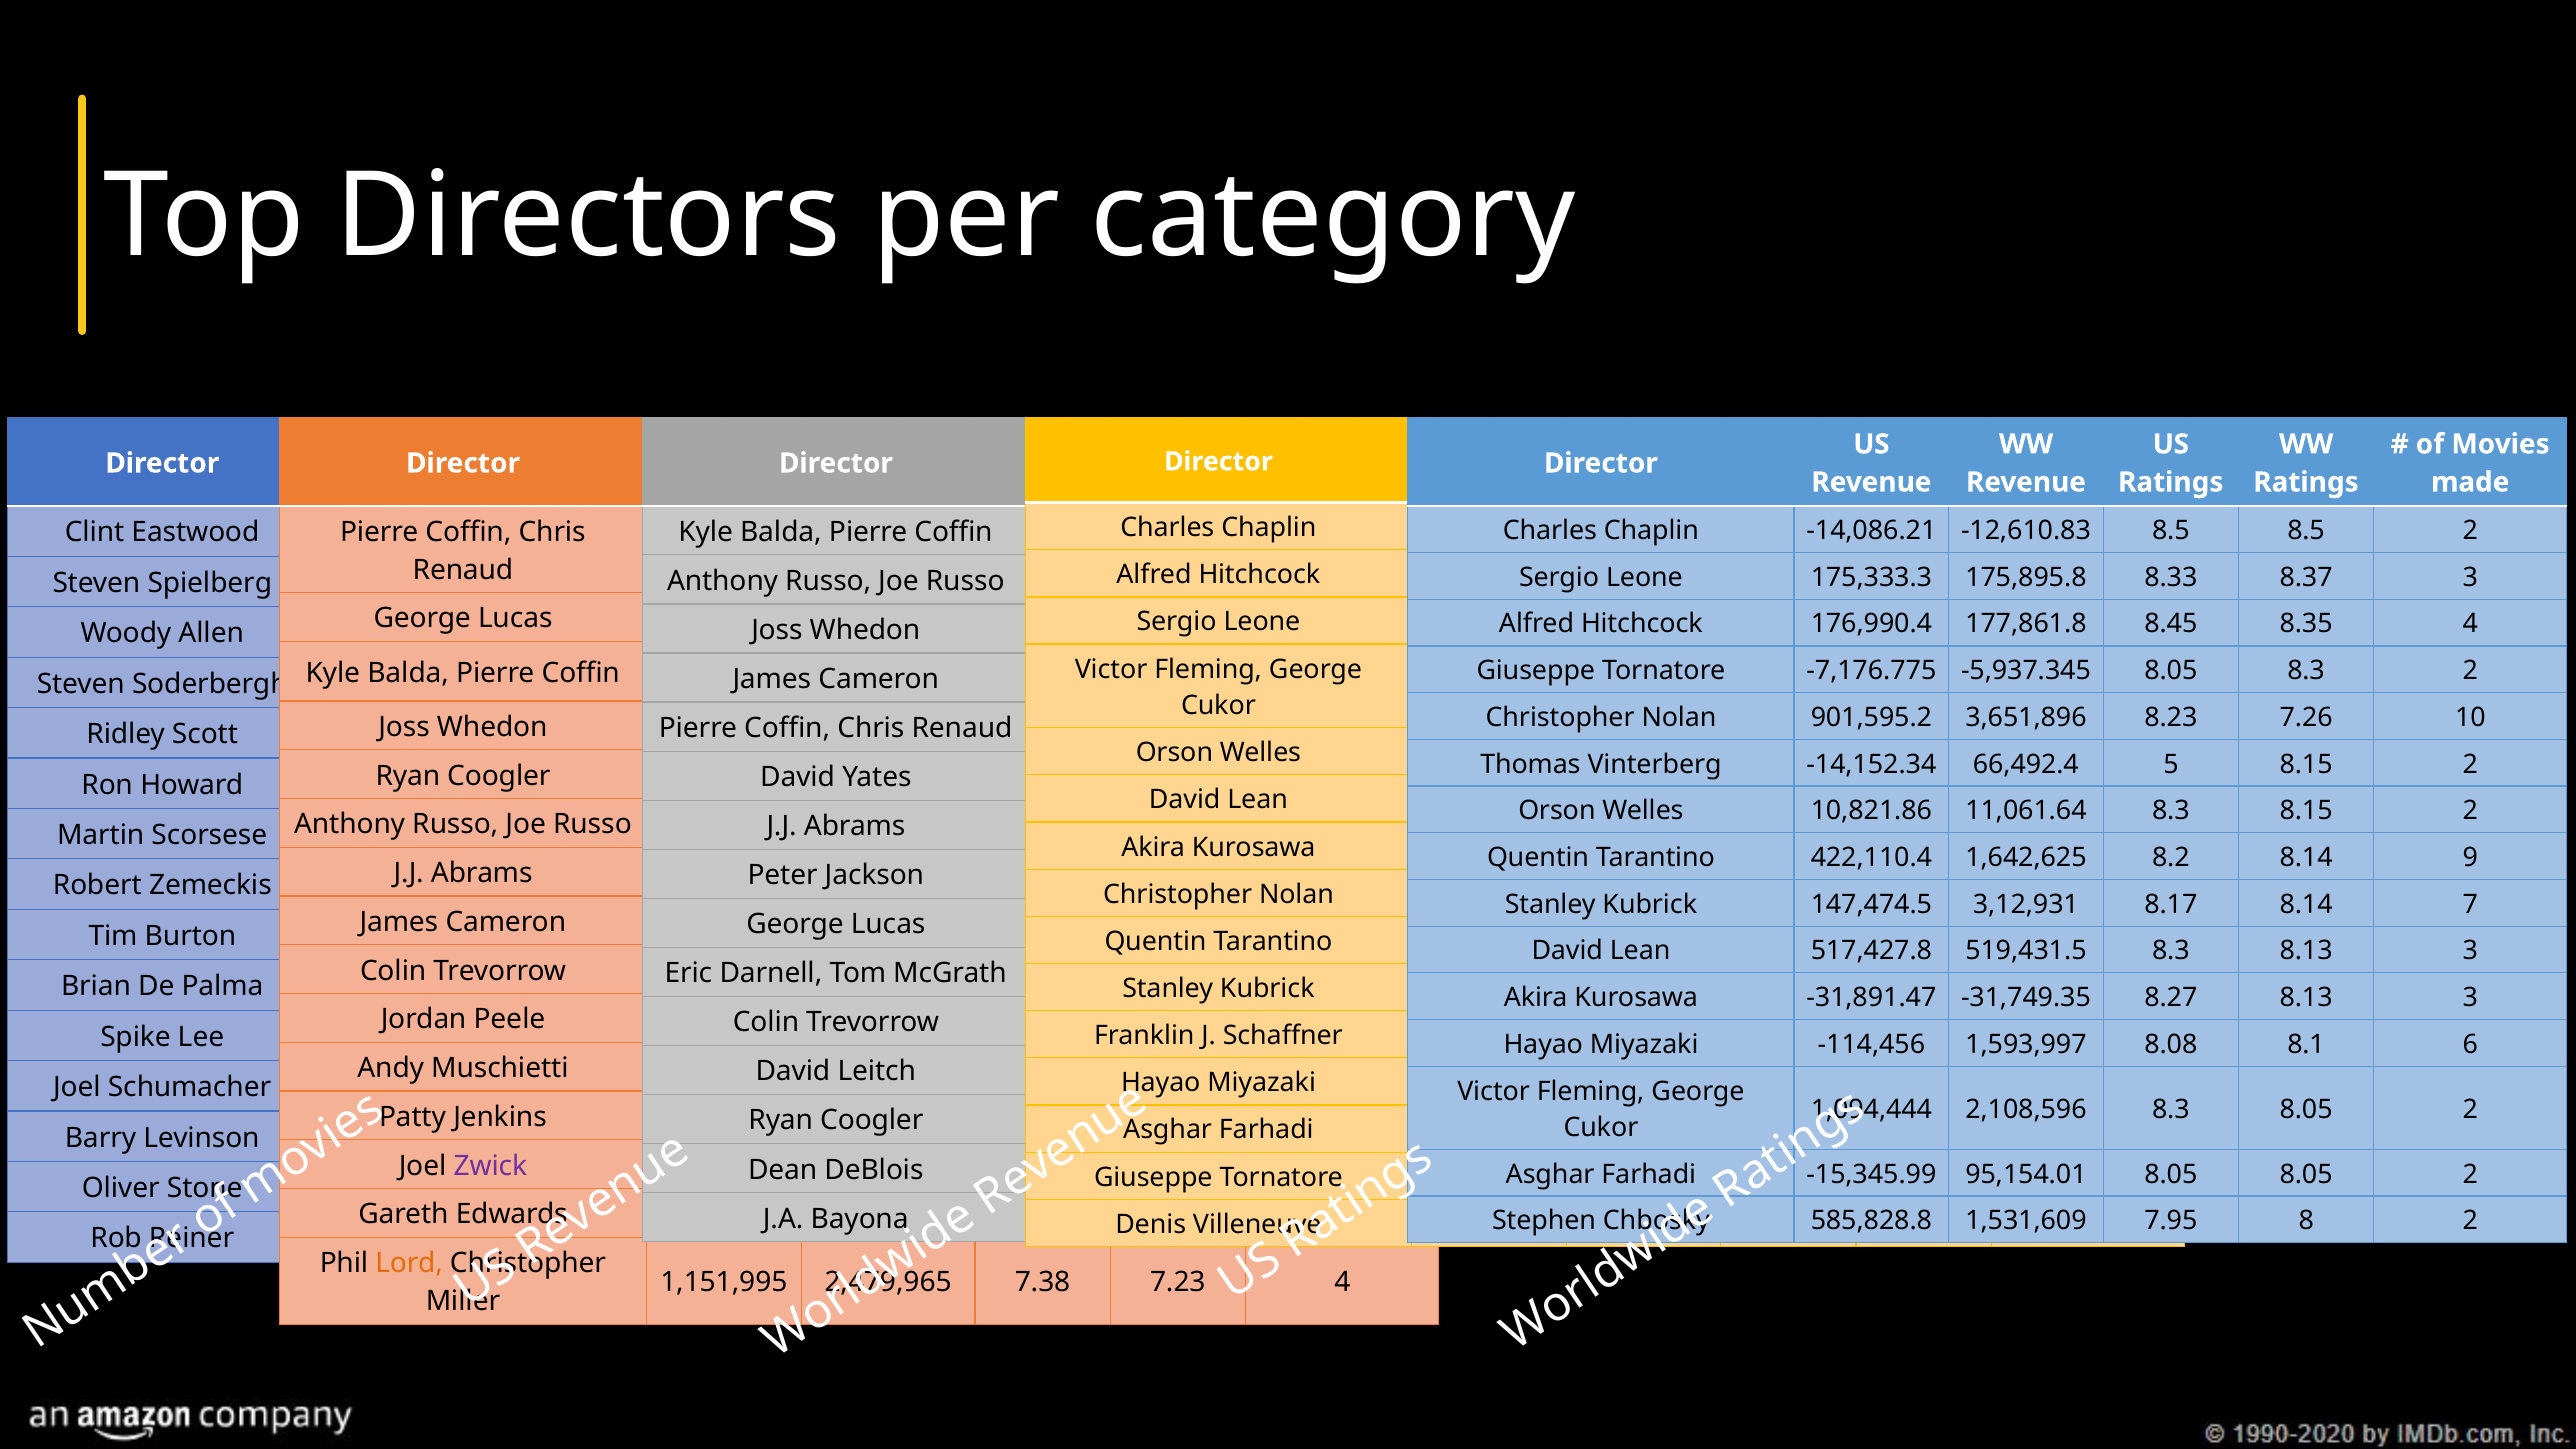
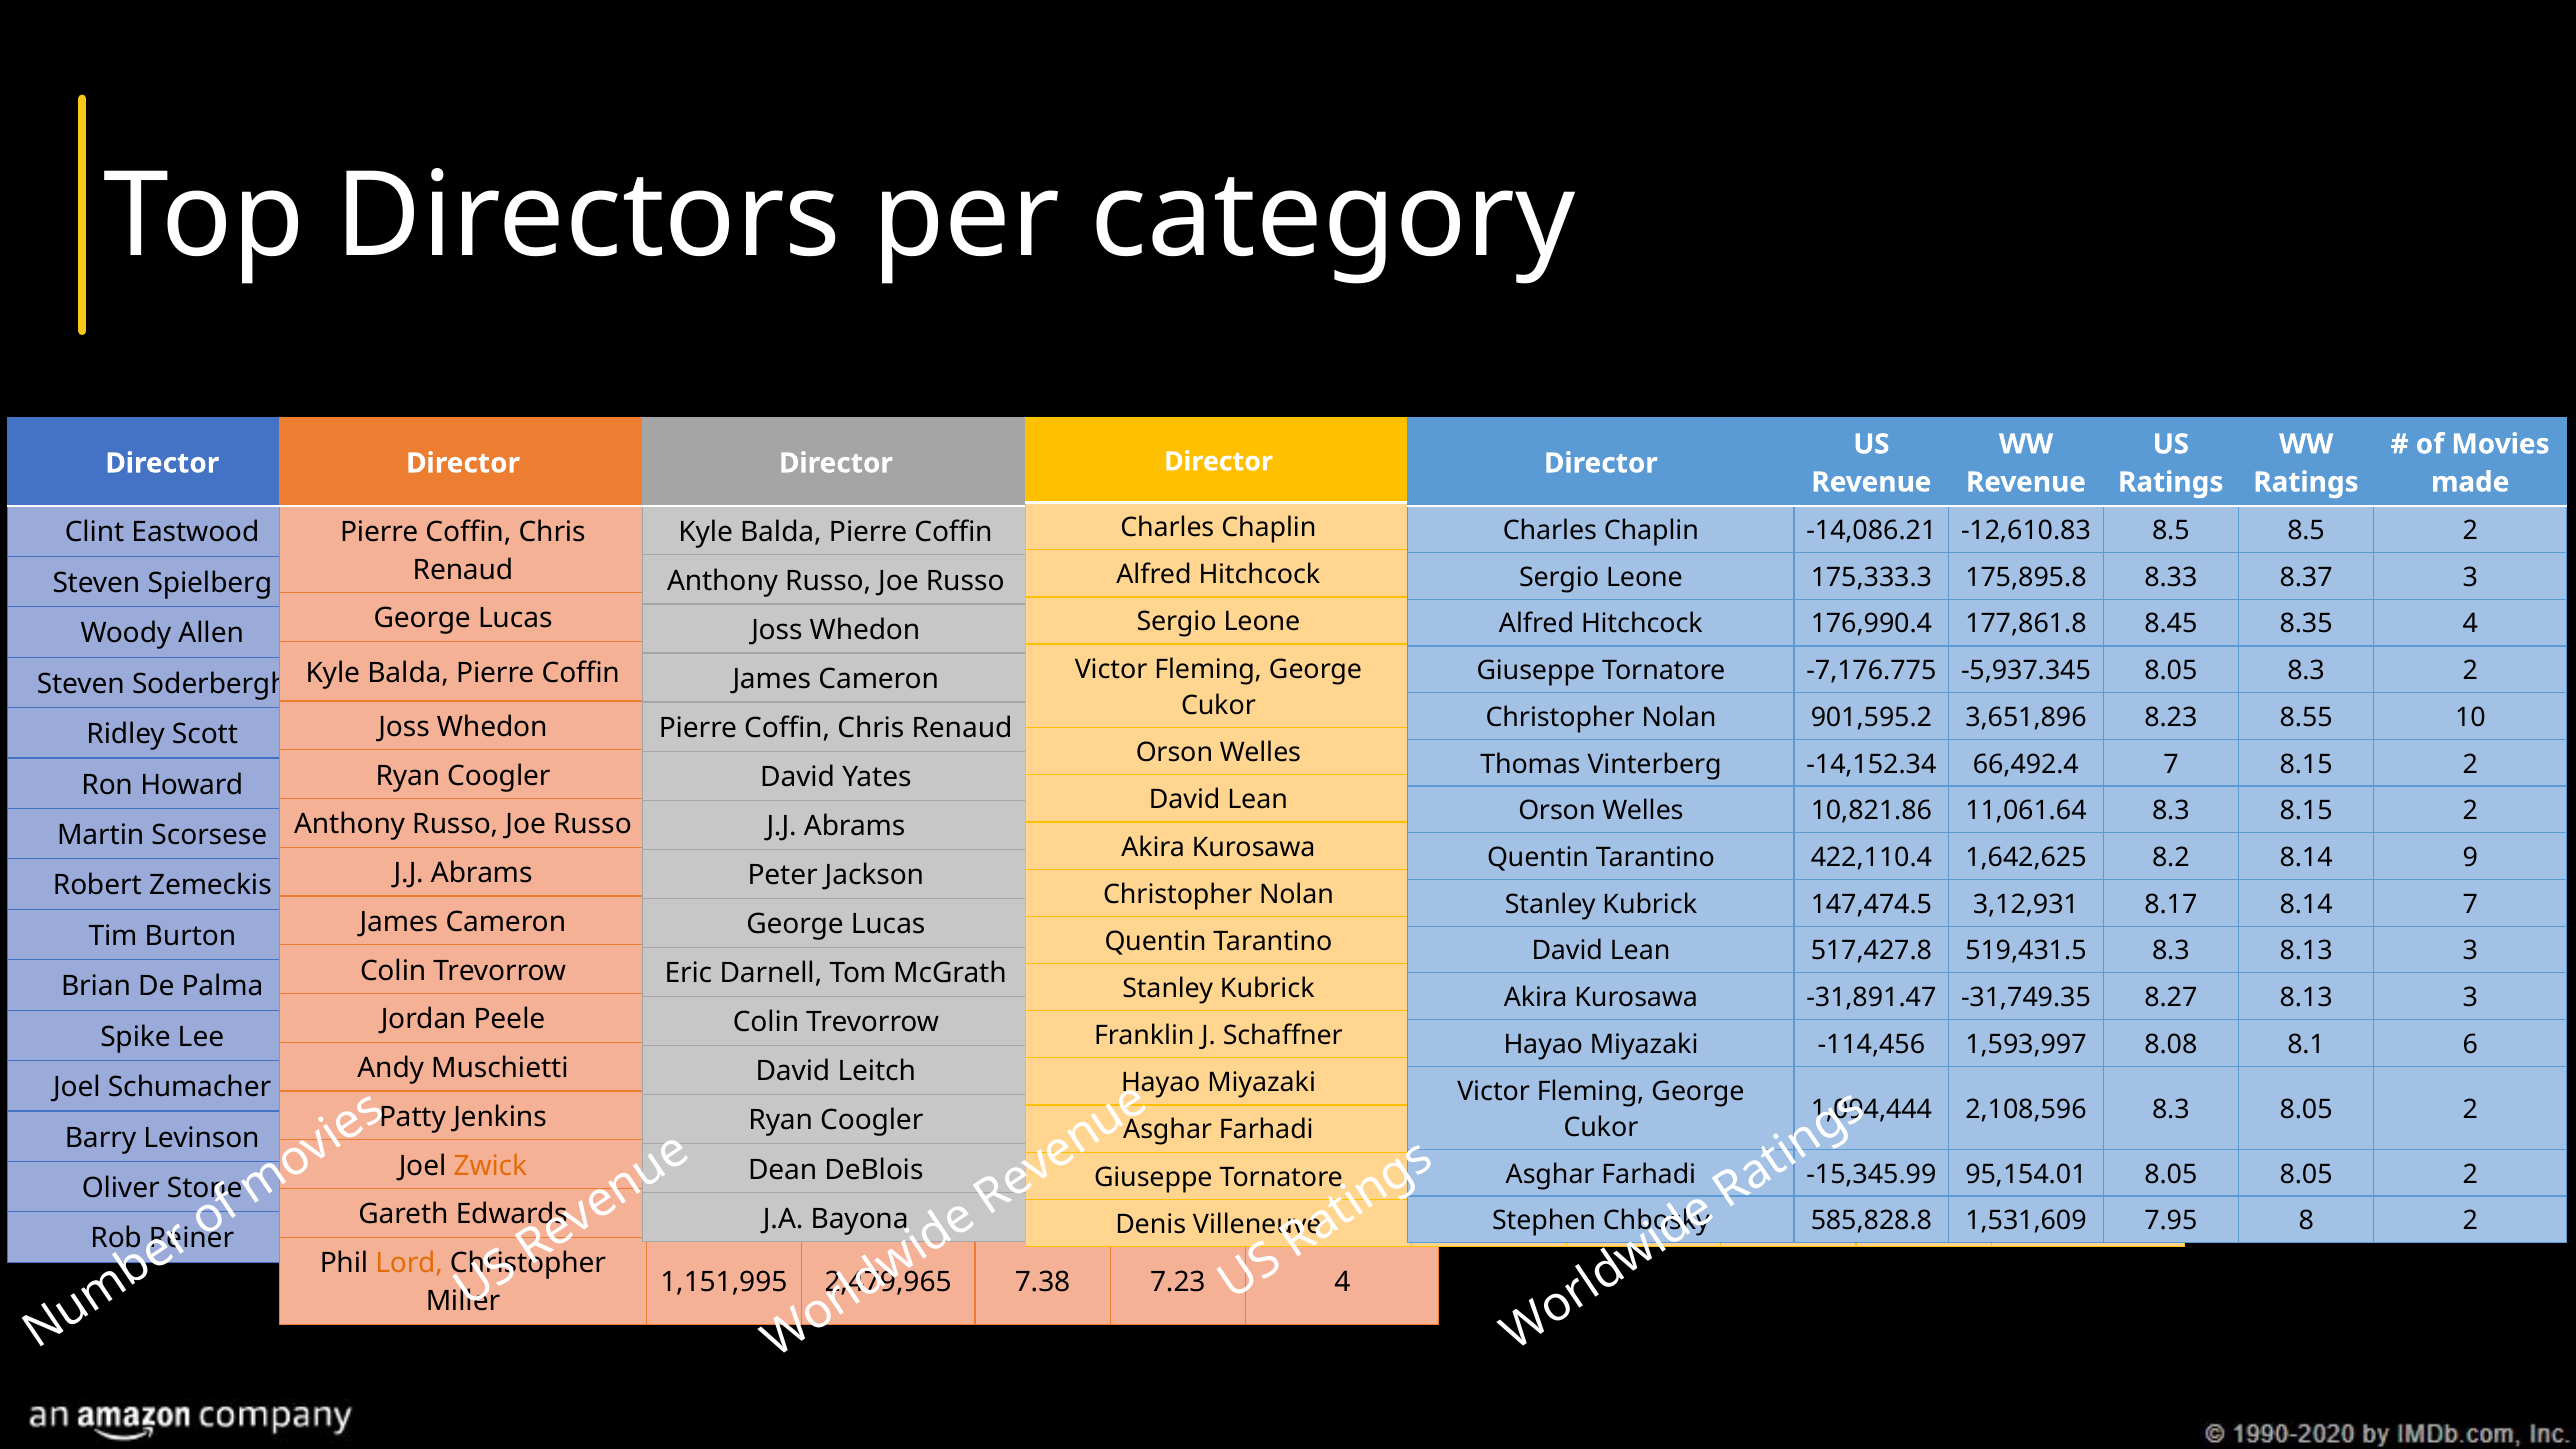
7.26: 7.26 -> 8.55
66,492.4 5: 5 -> 7
Zwick colour: purple -> orange
